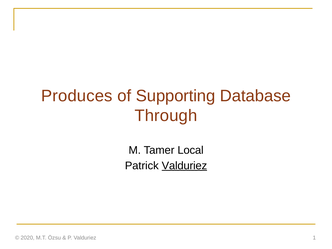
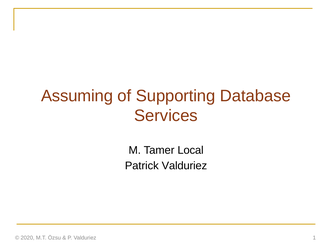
Produces: Produces -> Assuming
Through: Through -> Services
Valduriez at (184, 166) underline: present -> none
